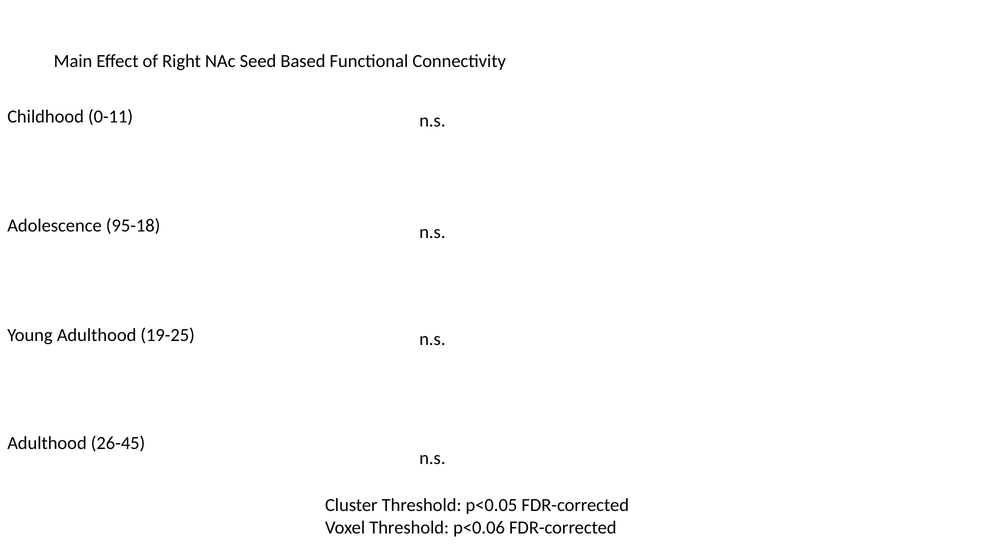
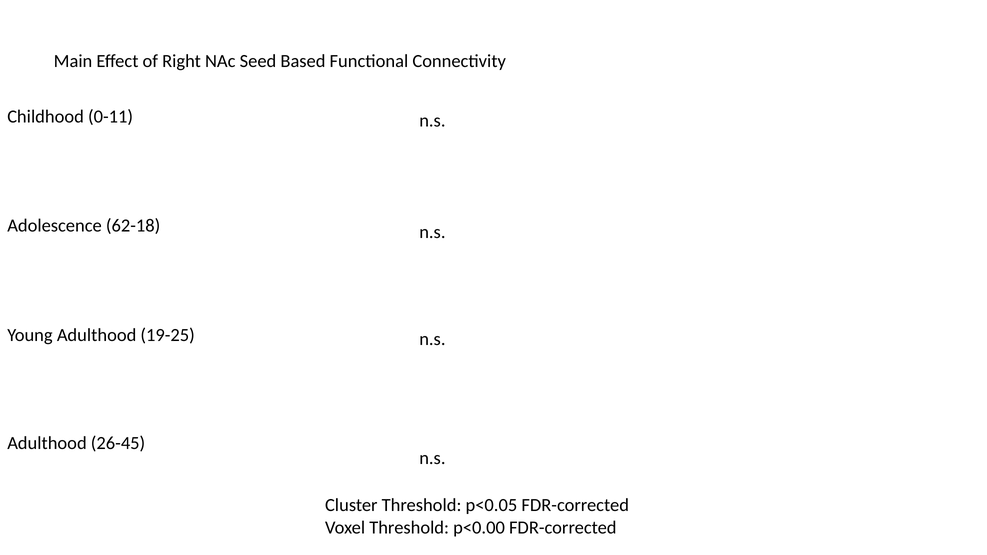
95-18: 95-18 -> 62-18
p<0.06: p<0.06 -> p<0.00
